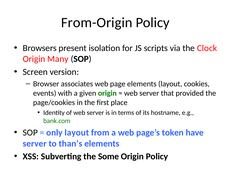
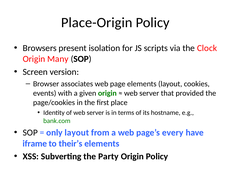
From-Origin: From-Origin -> Place-Origin
token: token -> every
server at (35, 144): server -> iframe
than’s: than’s -> their’s
Some: Some -> Party
